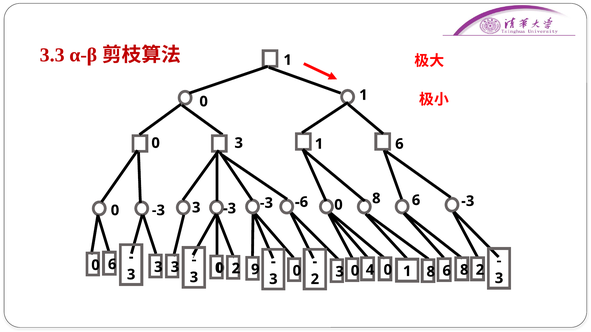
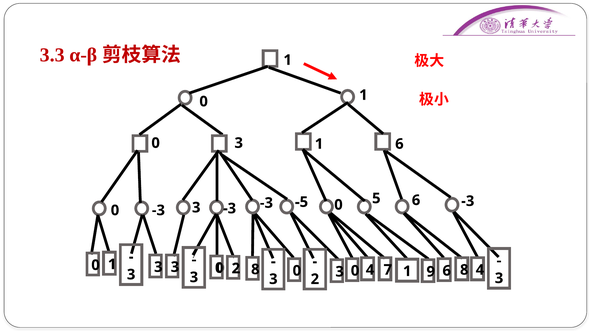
-6: -6 -> -5
0 8: 8 -> 5
6 at (112, 265): 6 -> 1
9 at (255, 270): 9 -> 8
4 0: 0 -> 7
1 8: 8 -> 9
8 2: 2 -> 4
